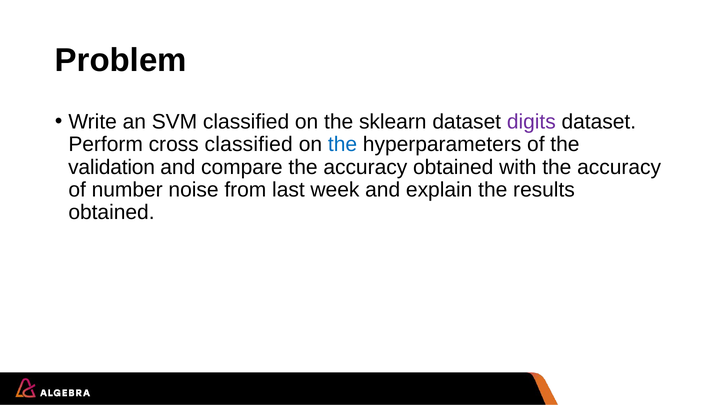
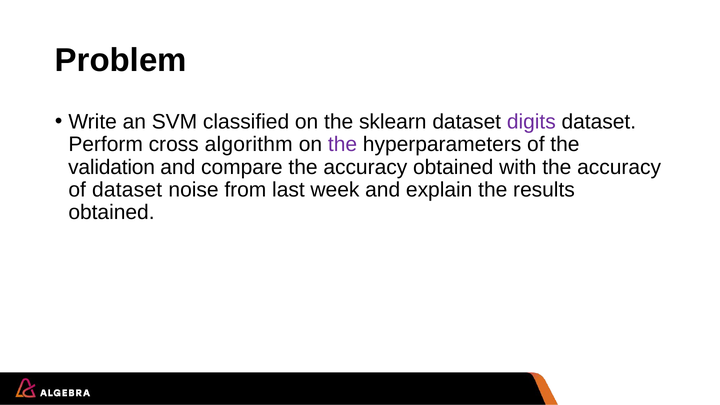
cross classified: classified -> algorithm
the at (343, 144) colour: blue -> purple
of number: number -> dataset
